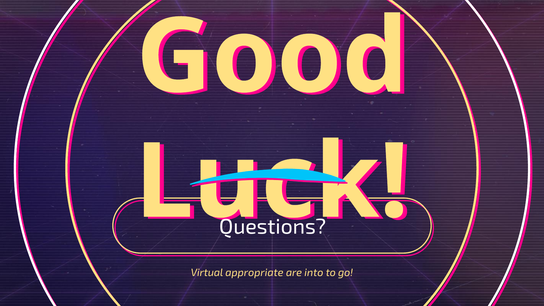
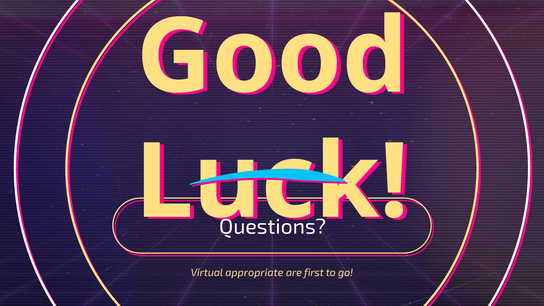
into: into -> first
